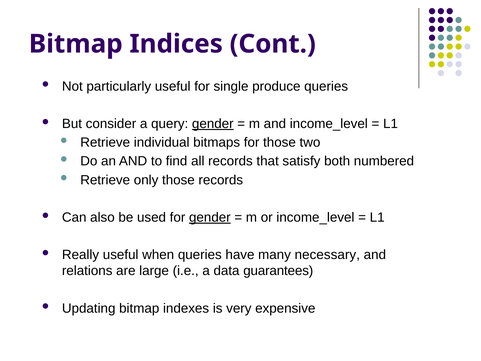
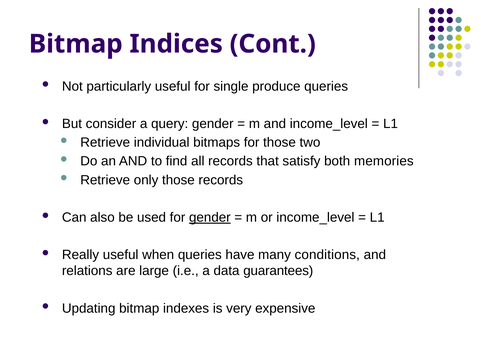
gender at (213, 124) underline: present -> none
numbered: numbered -> memories
necessary: necessary -> conditions
